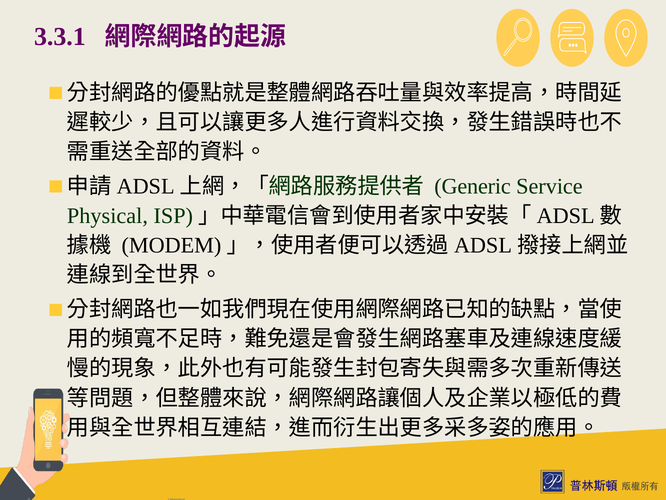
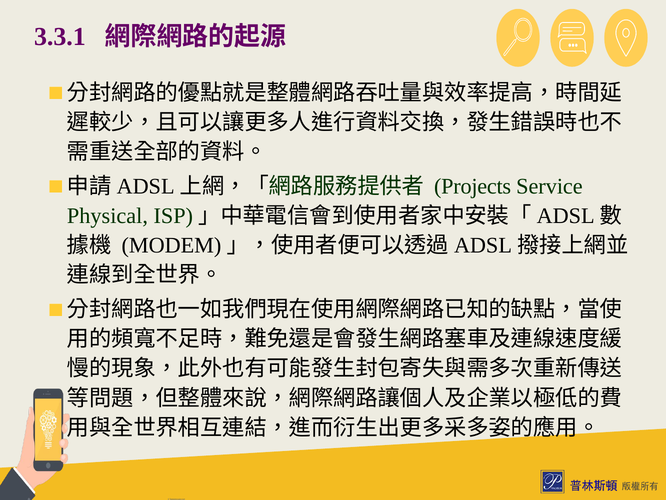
Generic: Generic -> Projects
